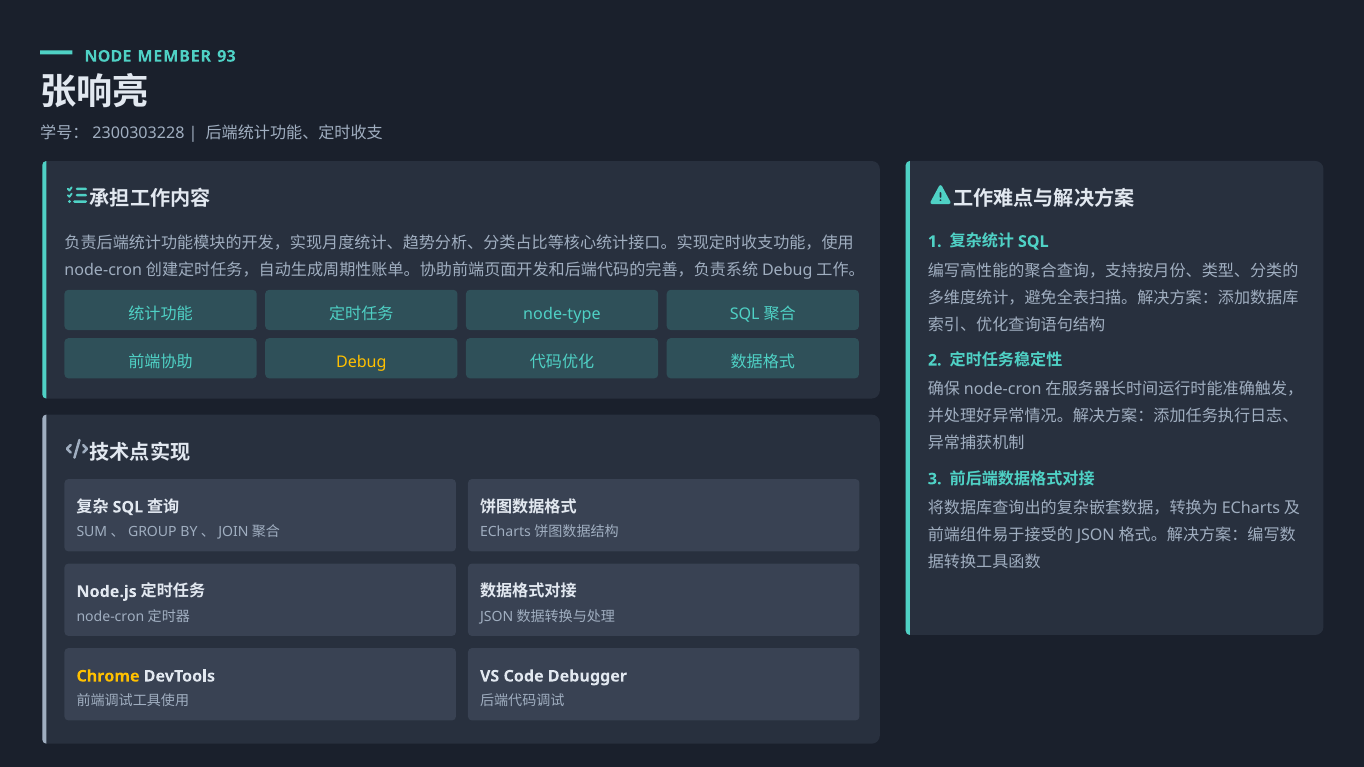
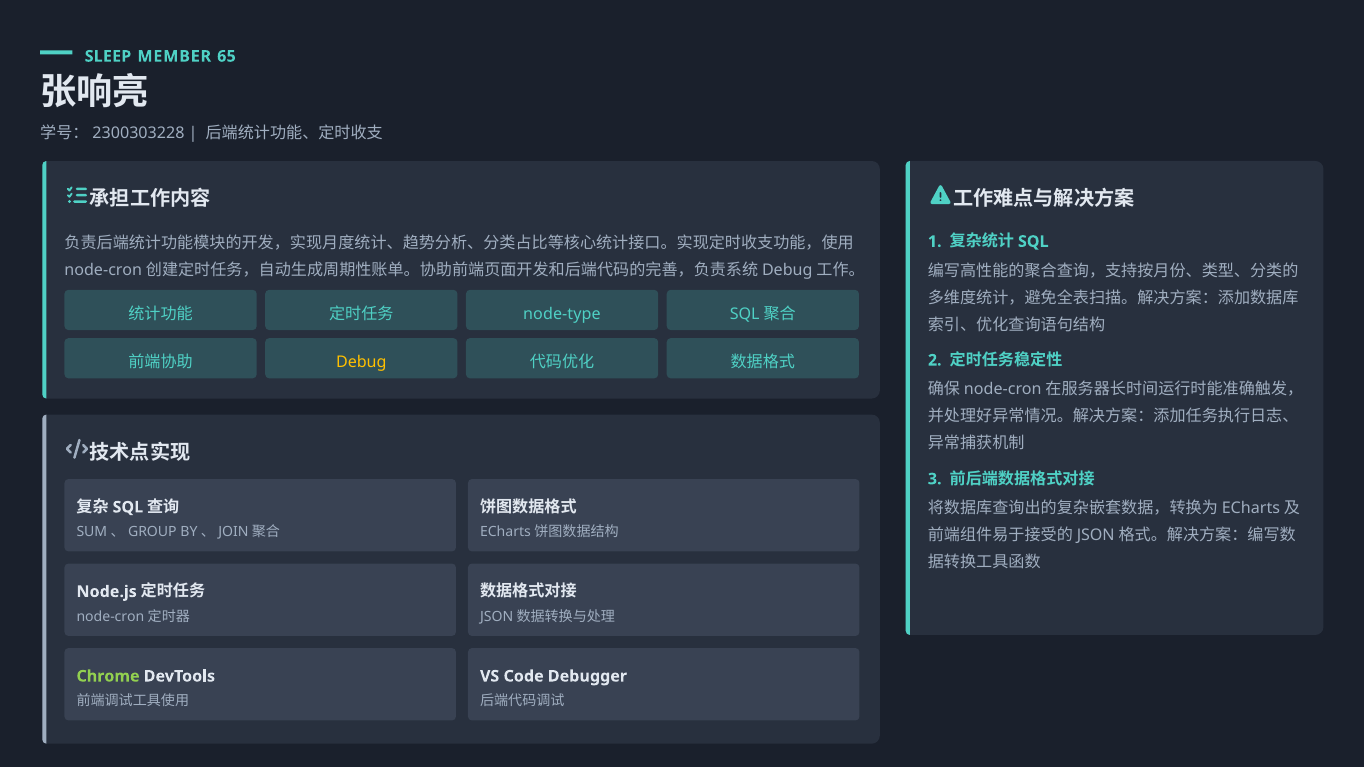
NODE: NODE -> SLEEP
93: 93 -> 65
Chrome colour: yellow -> light green
